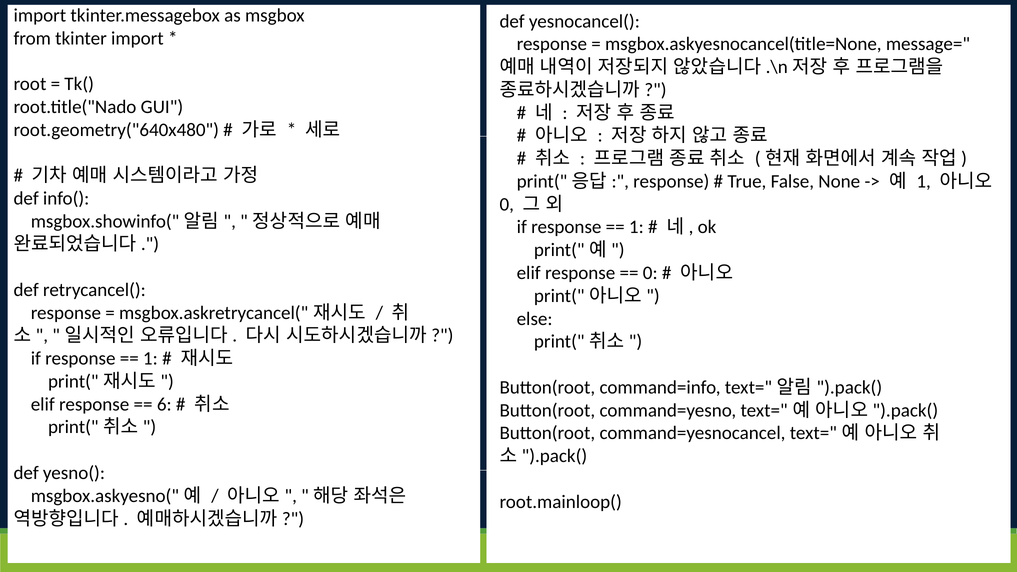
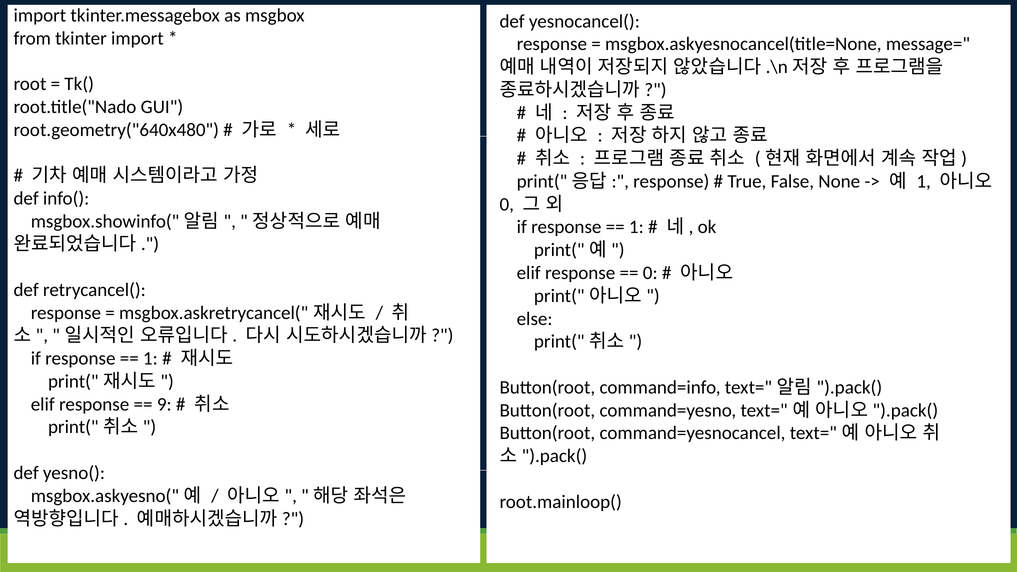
6: 6 -> 9
